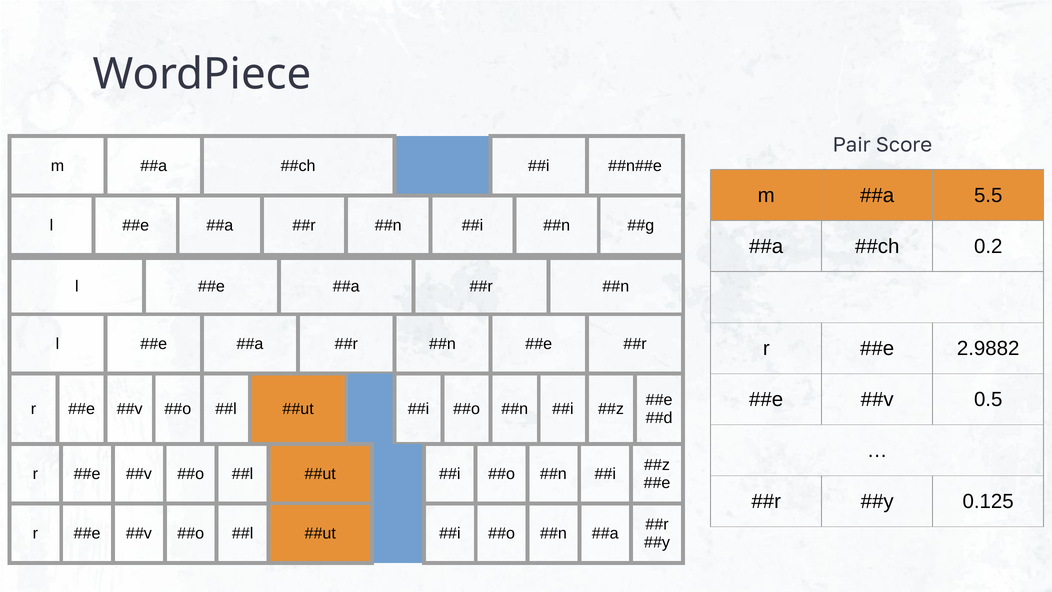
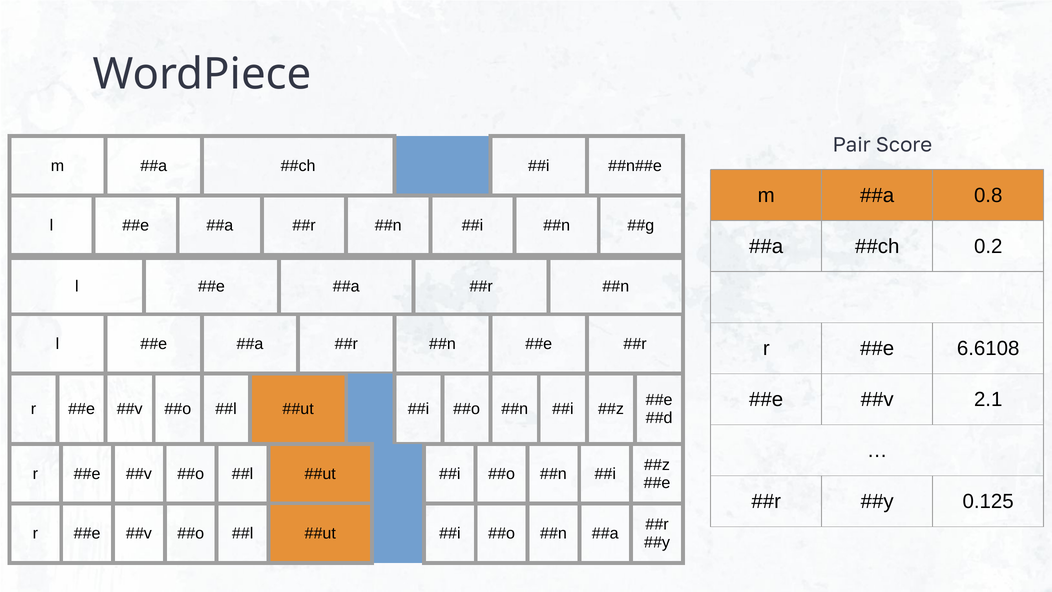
5.5: 5.5 -> 0.8
2.9882: 2.9882 -> 6.6108
0.5: 0.5 -> 2.1
